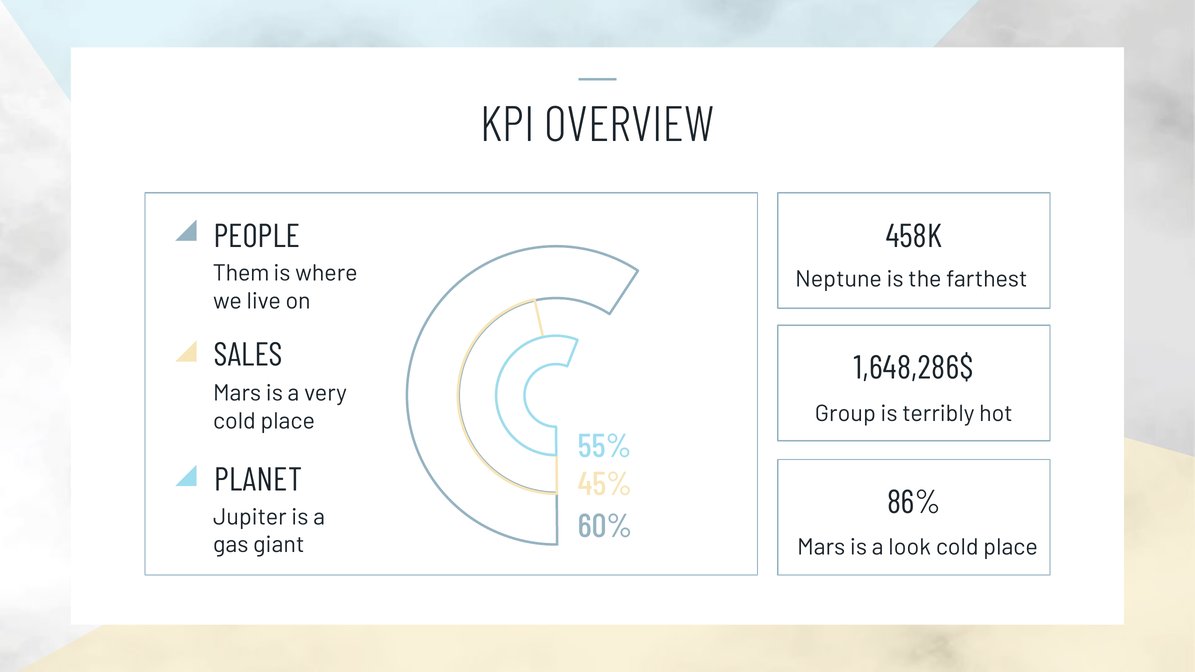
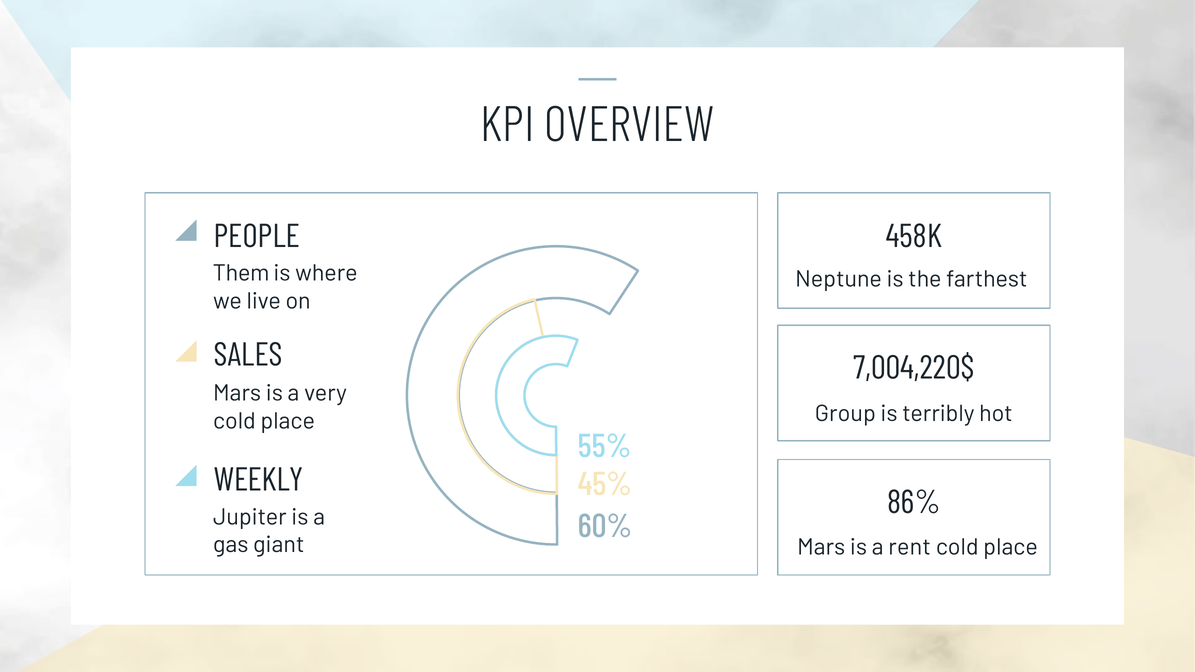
1,648,286$: 1,648,286$ -> 7,004,220$
PLANET: PLANET -> WEEKLY
look: look -> rent
